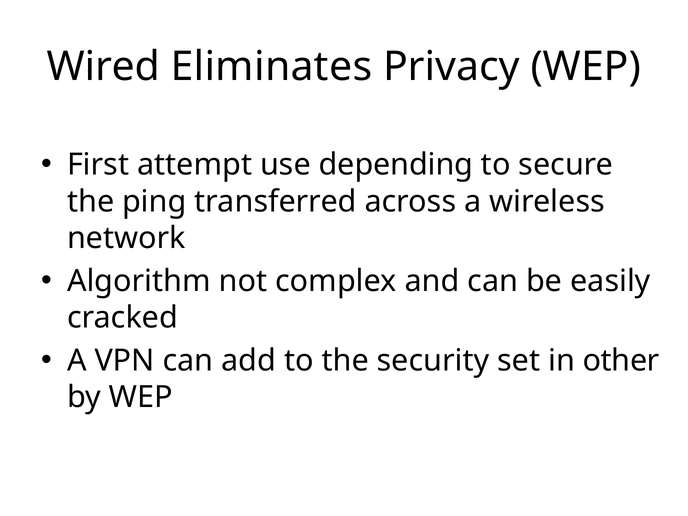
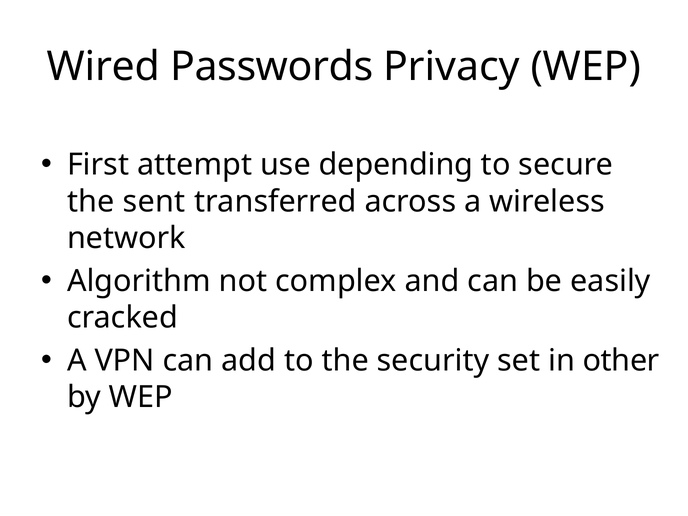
Eliminates: Eliminates -> Passwords
ping: ping -> sent
